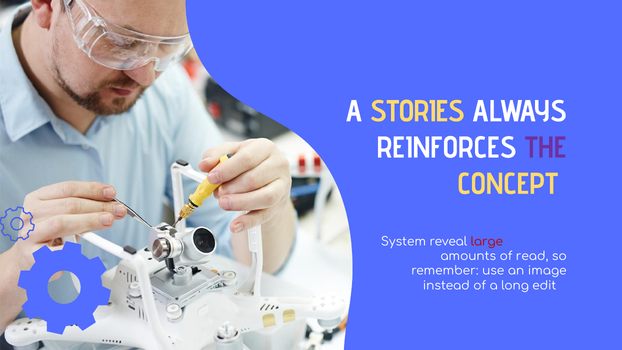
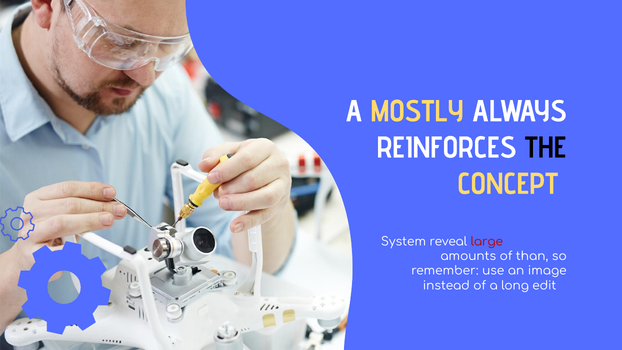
STORIES: STORIES -> MOSTLY
THE colour: purple -> black
read: read -> than
